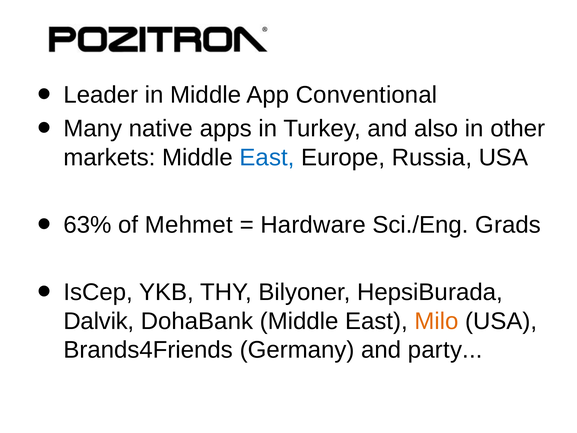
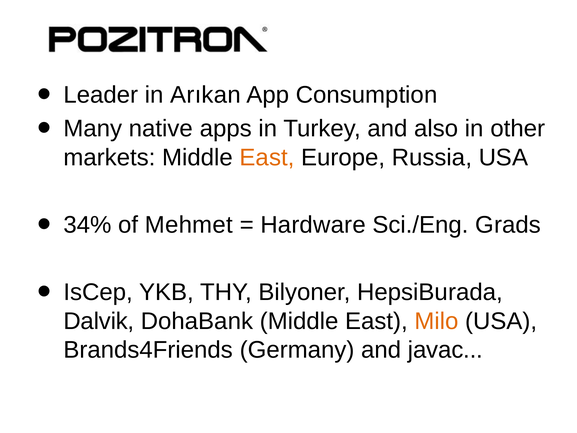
in Middle: Middle -> Arıkan
Conventional: Conventional -> Consumption
East at (267, 157) colour: blue -> orange
63%: 63% -> 34%
party: party -> javac
